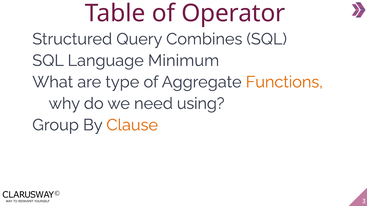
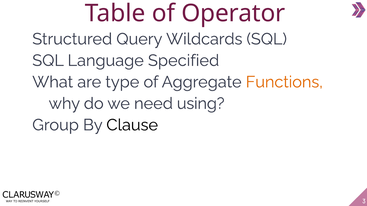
Combines: Combines -> Wildcards
Minimum: Minimum -> Specified
Clause colour: orange -> black
